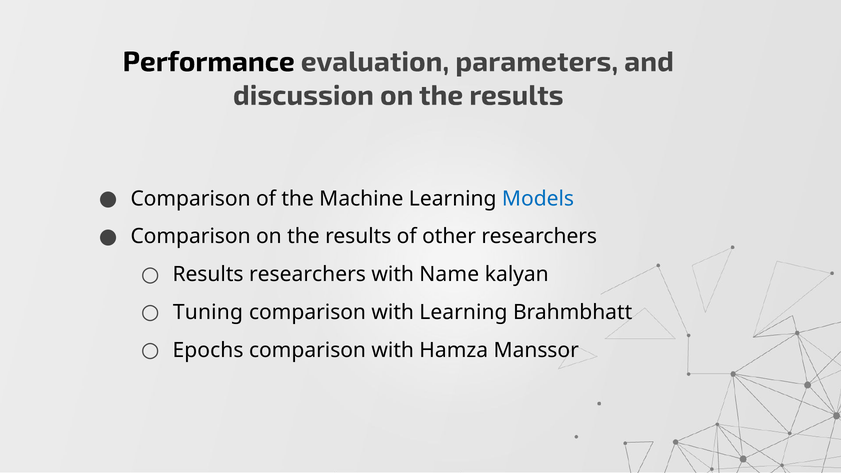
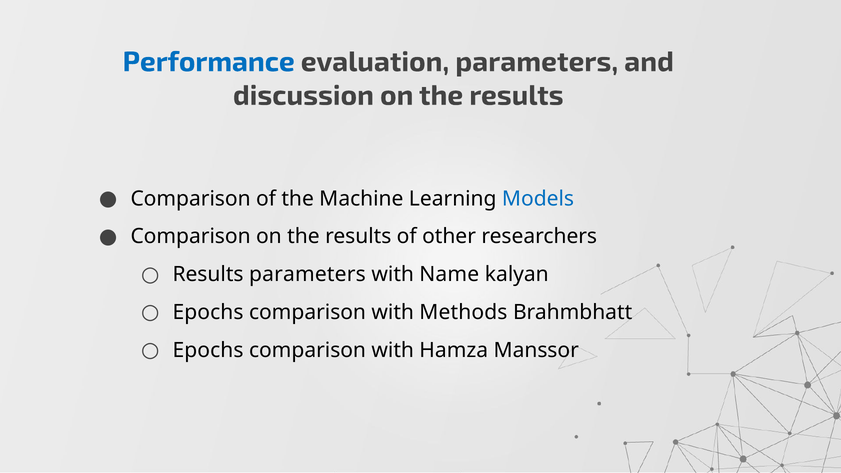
Performance colour: black -> blue
Results researchers: researchers -> parameters
Tuning at (208, 312): Tuning -> Epochs
with Learning: Learning -> Methods
